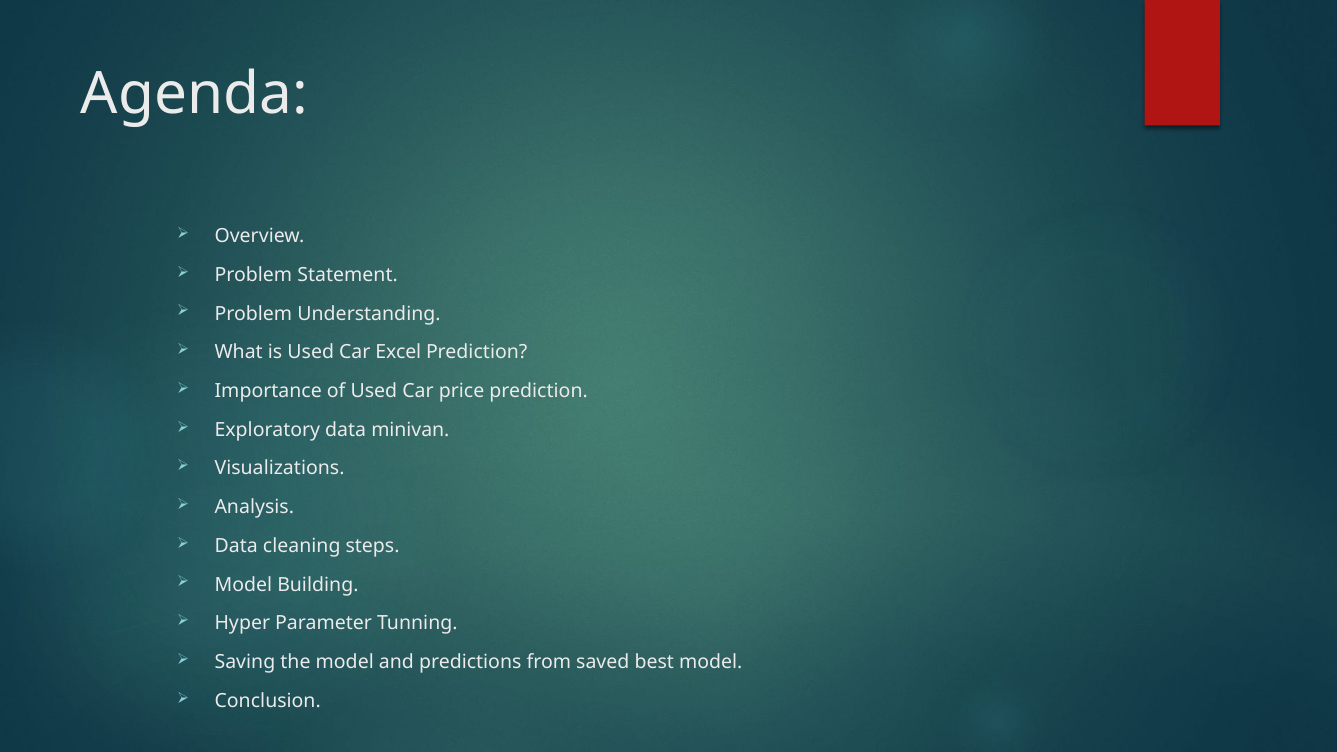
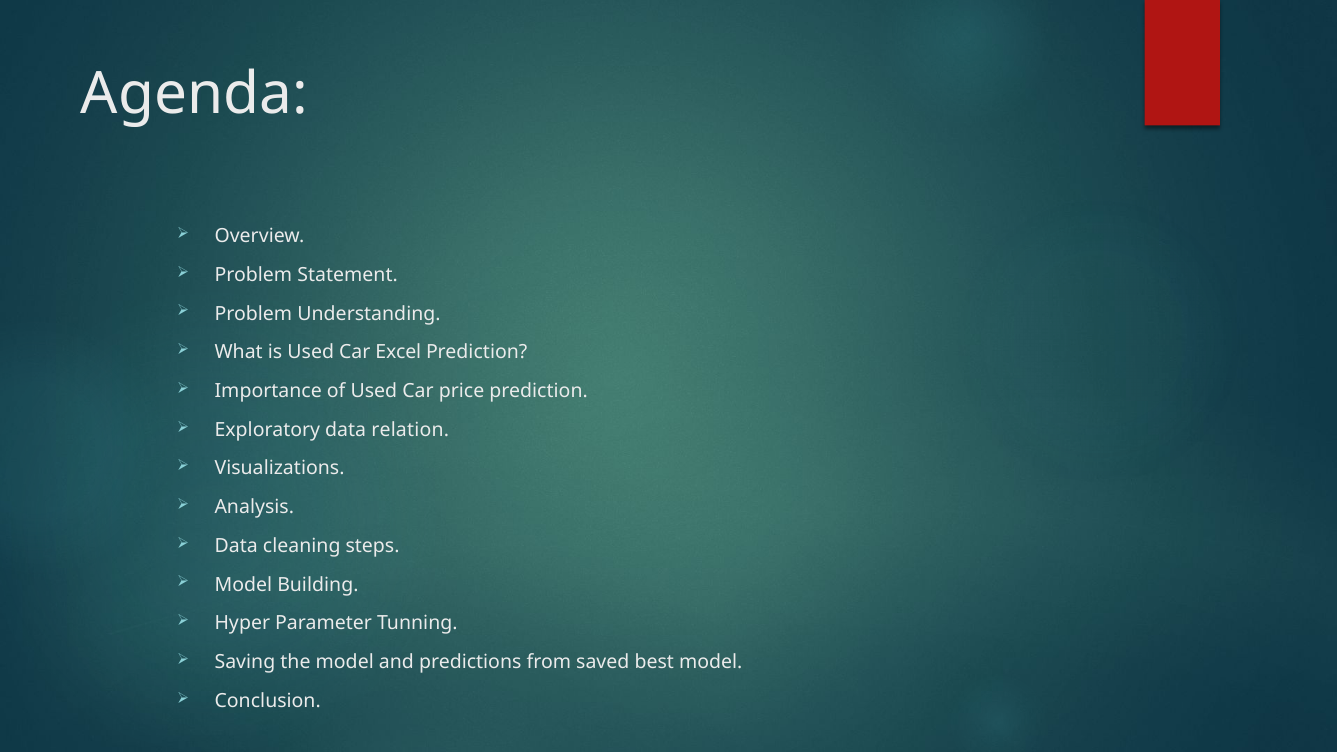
minivan: minivan -> relation
